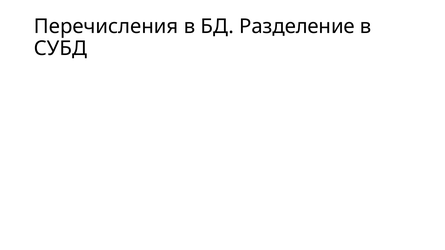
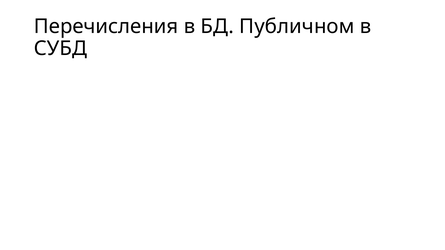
Разделение: Разделение -> Публичном
